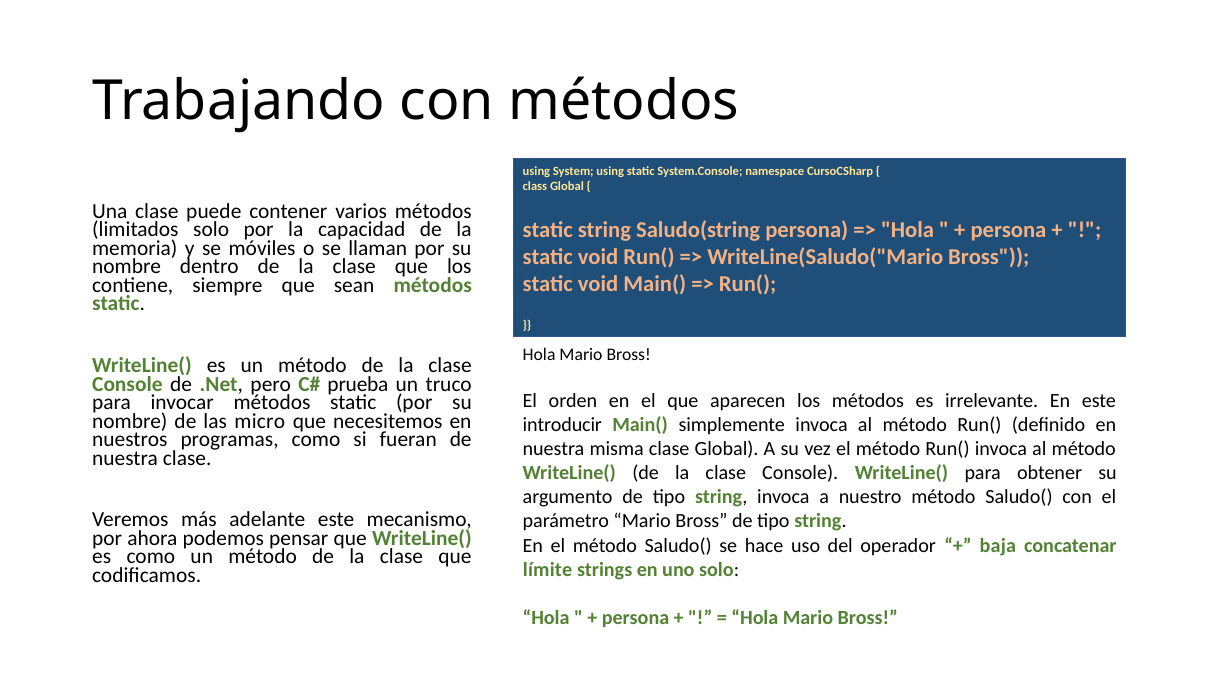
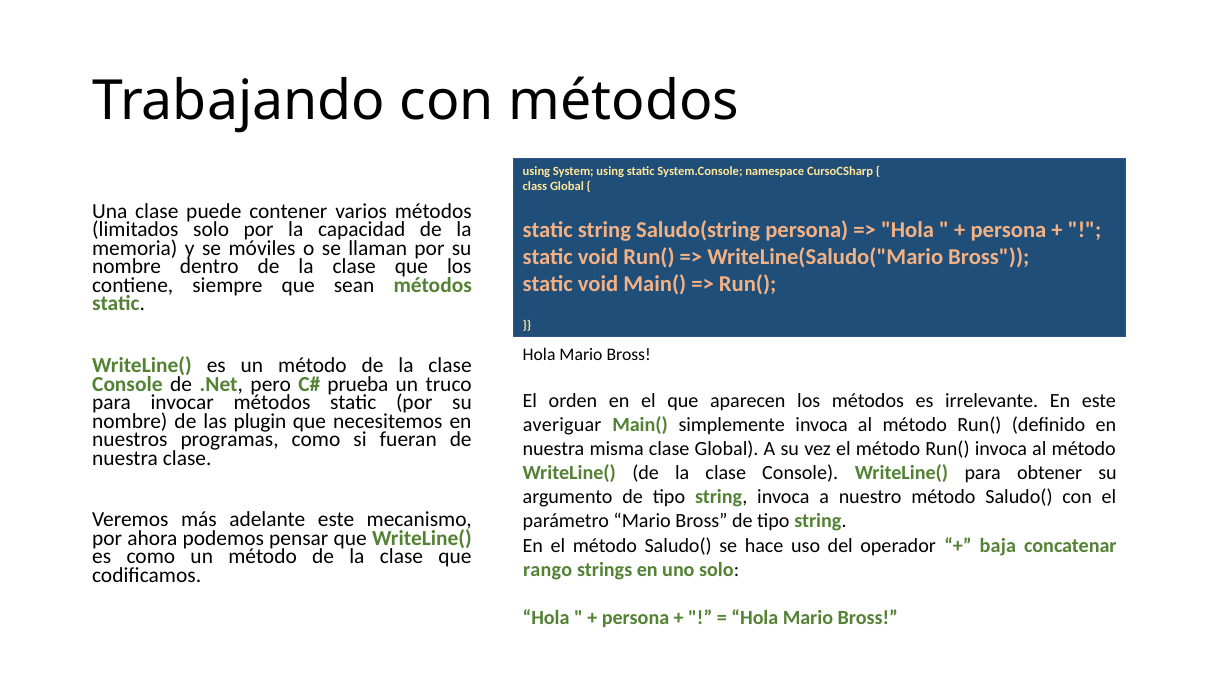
micro: micro -> plugin
introducir: introducir -> averiguar
límite: límite -> rango
